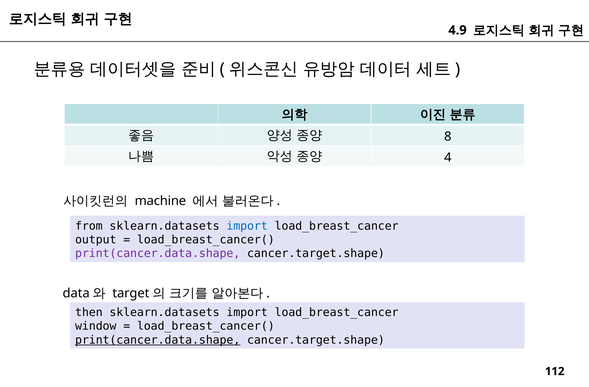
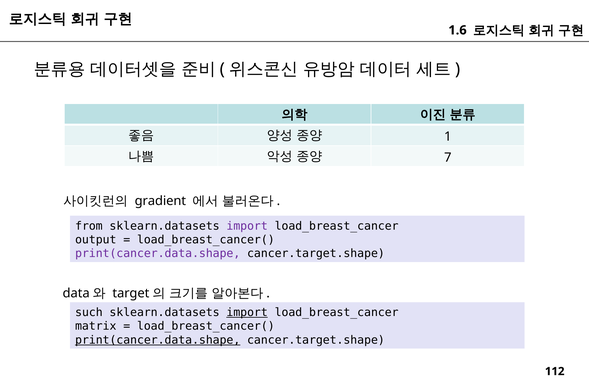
4.9: 4.9 -> 1.6
8: 8 -> 1
4: 4 -> 7
machine: machine -> gradient
import at (247, 226) colour: blue -> purple
then: then -> such
import at (247, 312) underline: none -> present
window: window -> matrix
